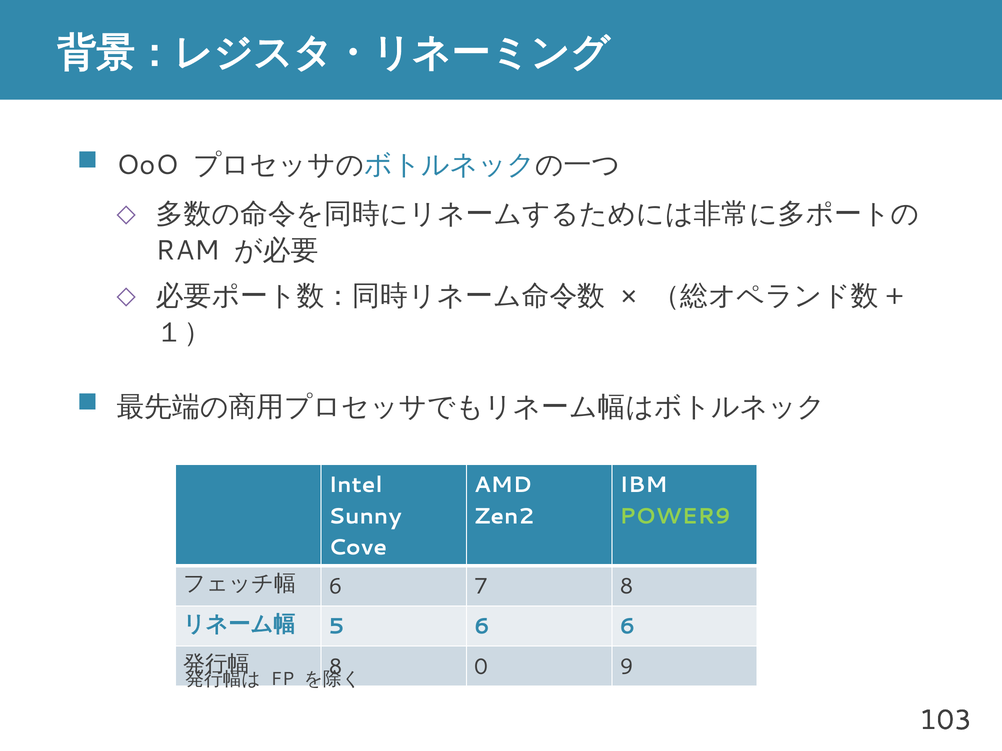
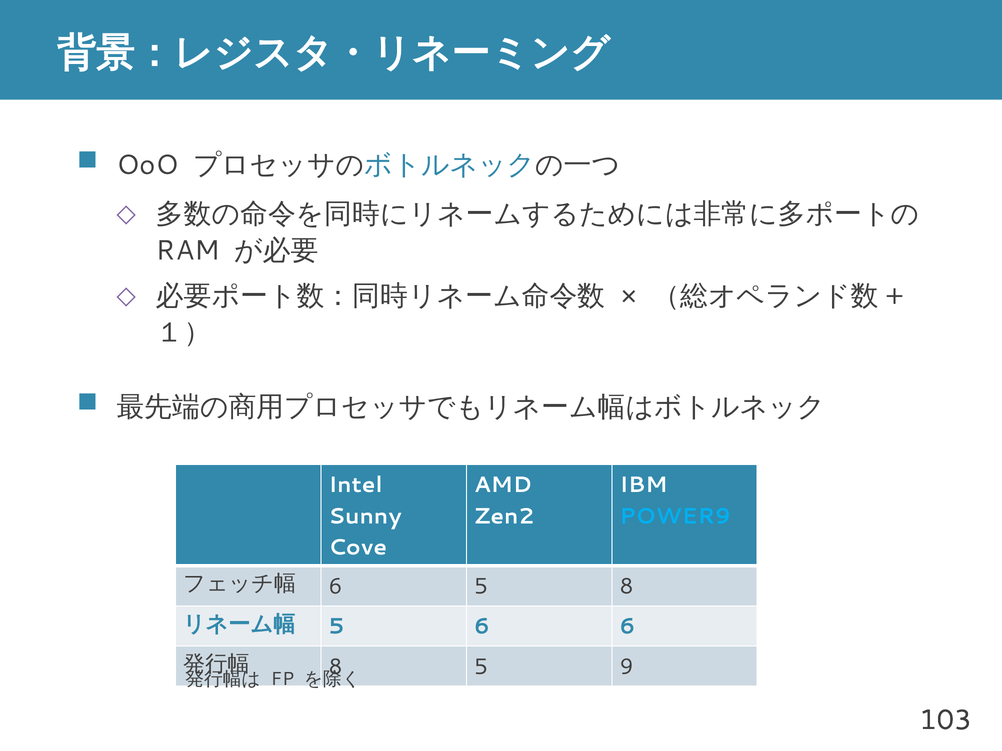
POWER9 colour: light green -> light blue
6 7: 7 -> 5
0 at (481, 667): 0 -> 5
